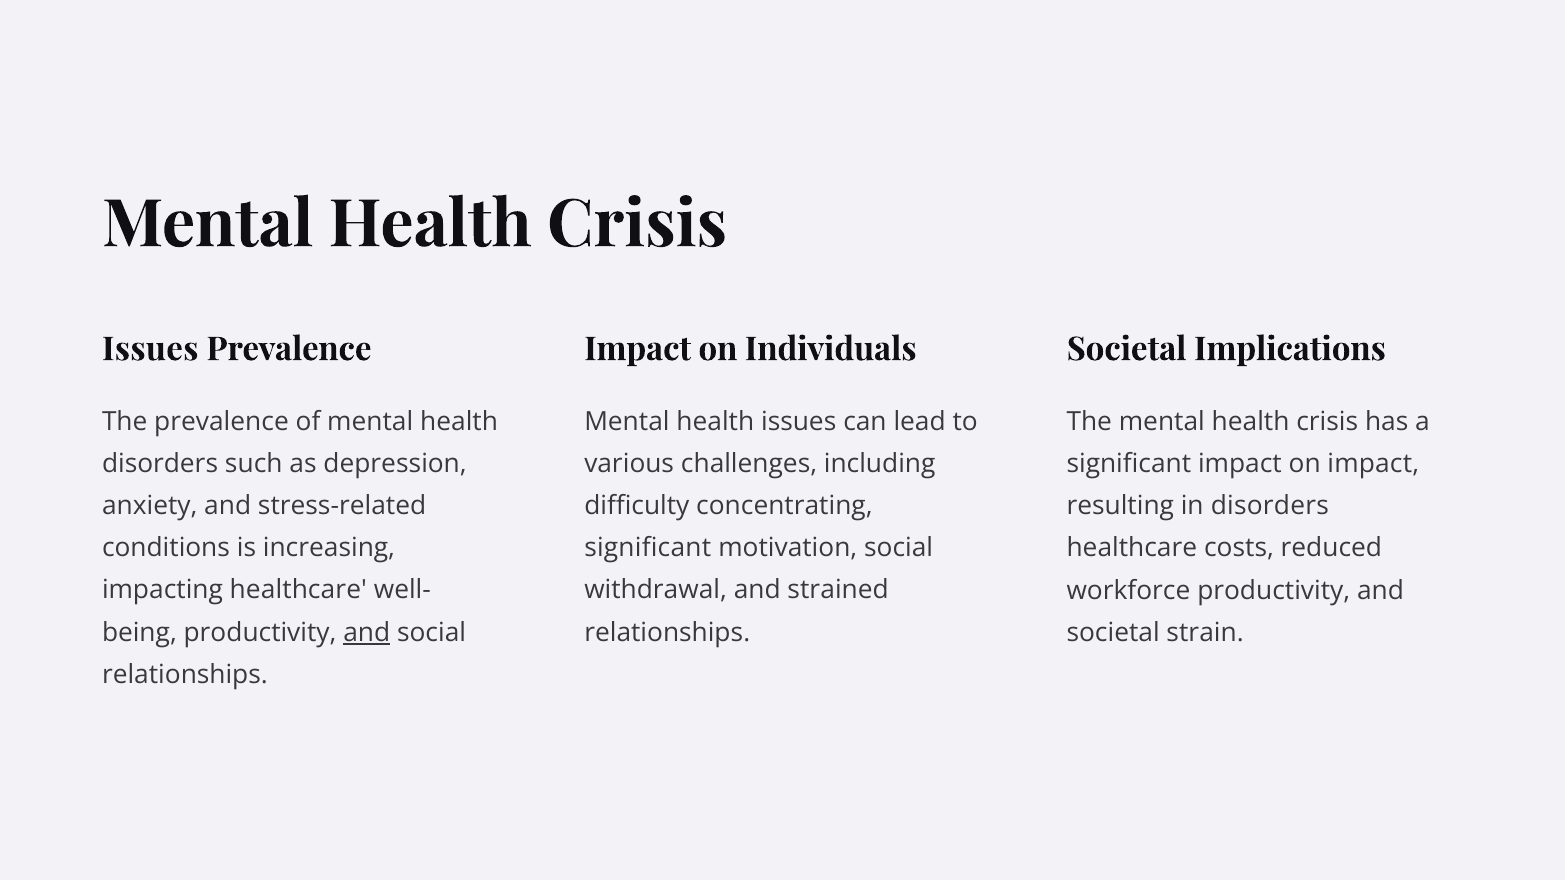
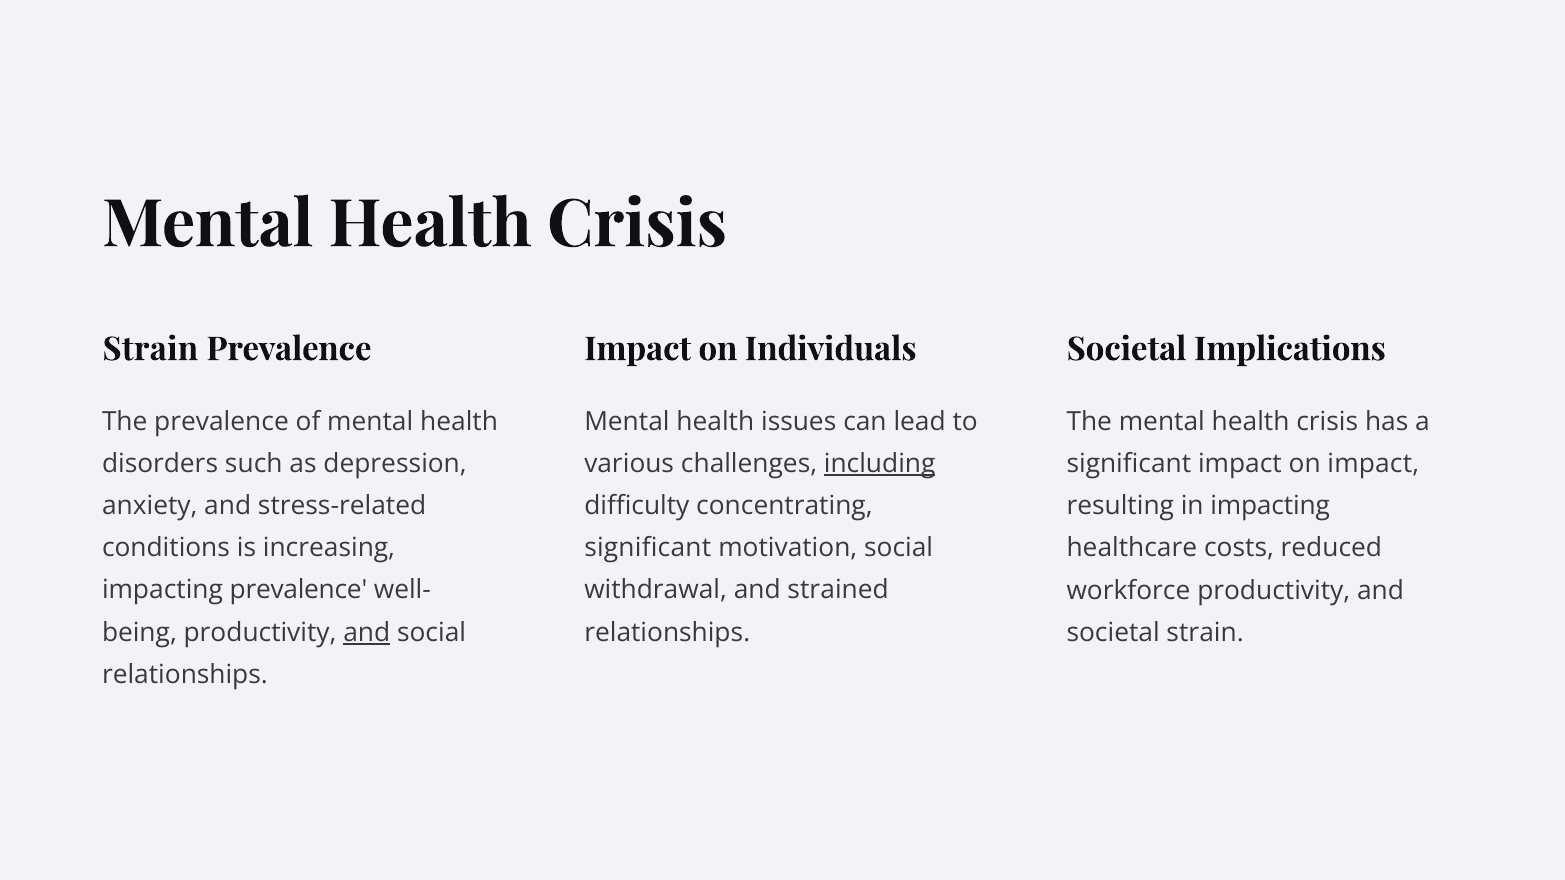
Issues at (150, 349): Issues -> Strain
including underline: none -> present
in disorders: disorders -> impacting
impacting healthcare: healthcare -> prevalence
